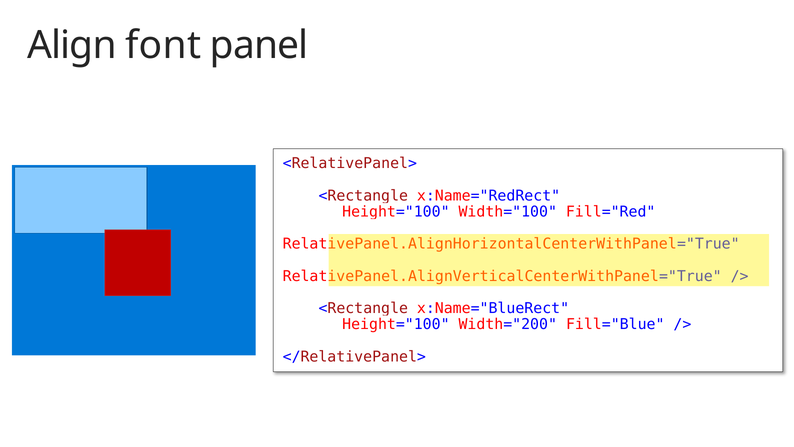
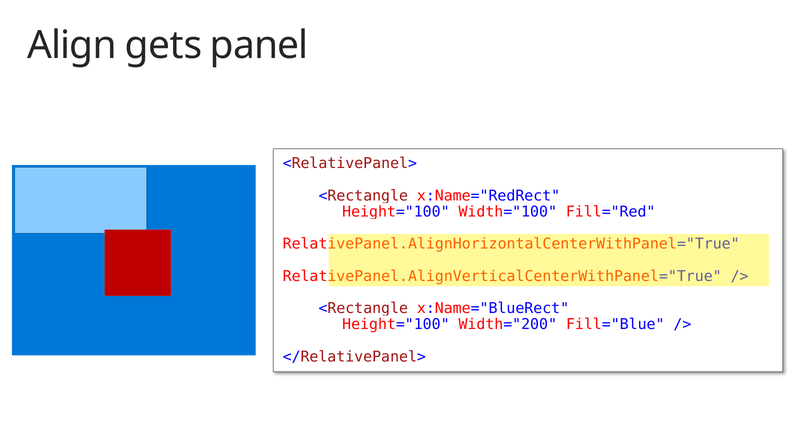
font: font -> gets
